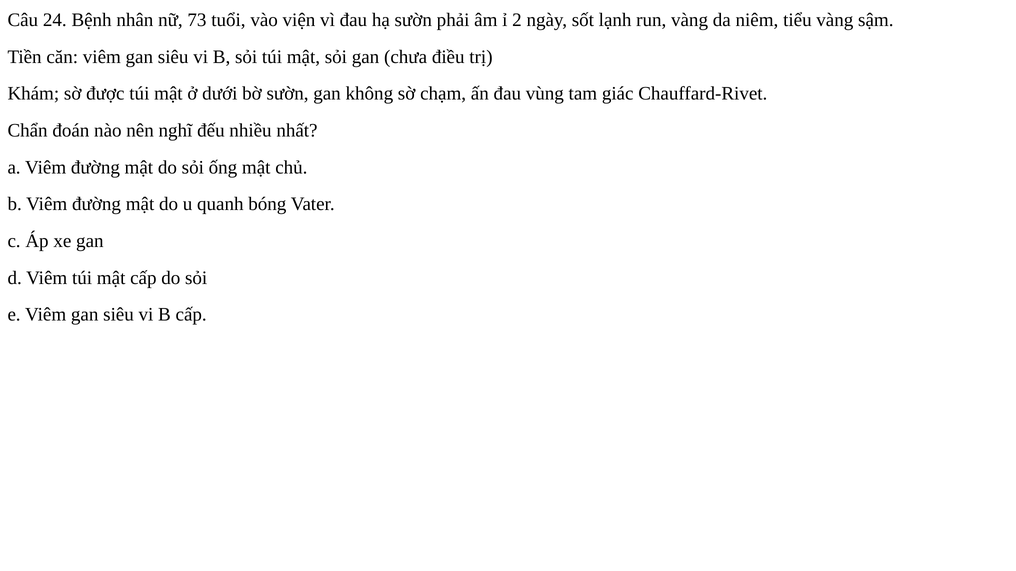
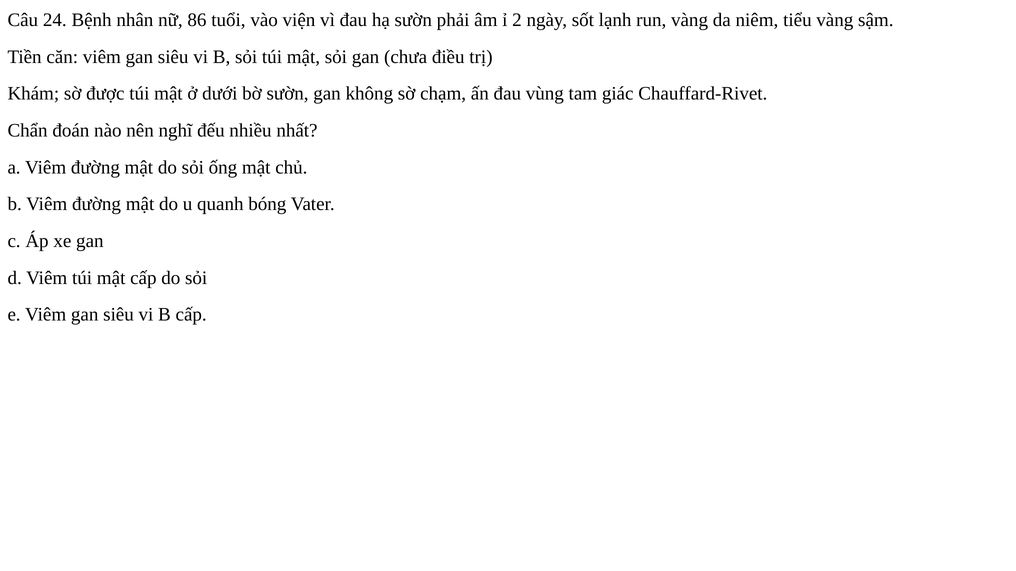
73: 73 -> 86
